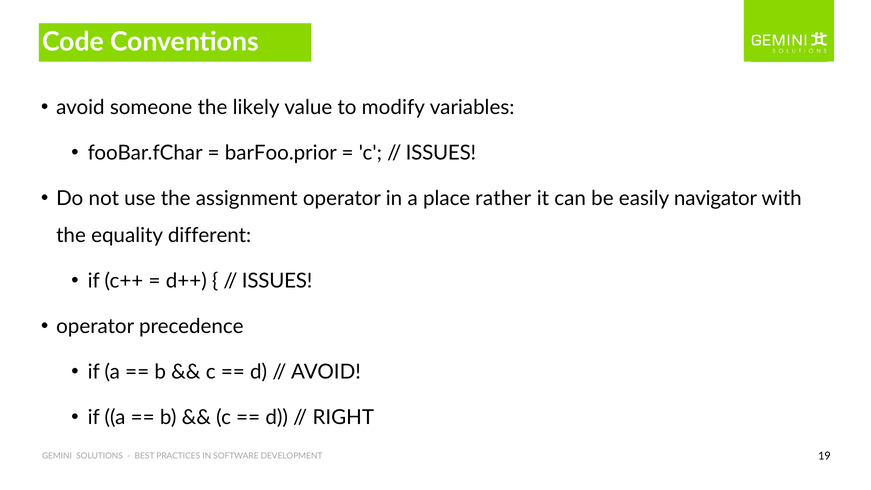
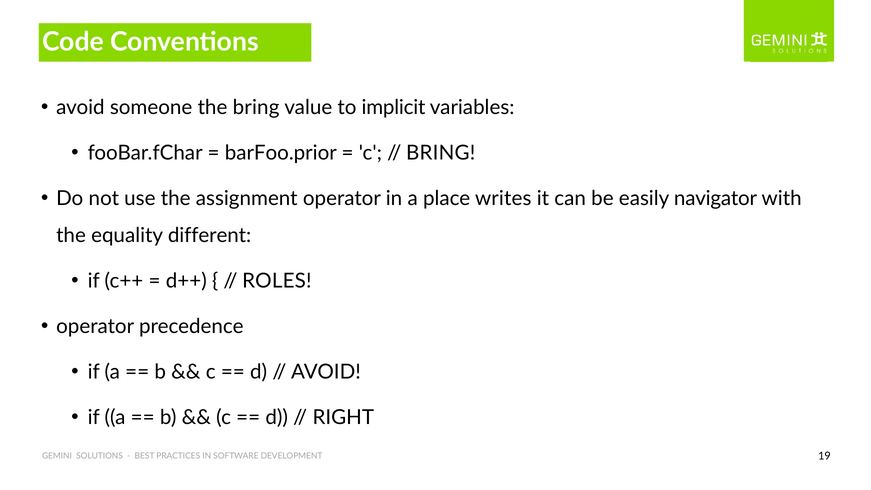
the likely: likely -> bring
modify: modify -> implicit
ISSUES at (441, 153): ISSUES -> BRING
rather: rather -> writes
ISSUES at (277, 281): ISSUES -> ROLES
